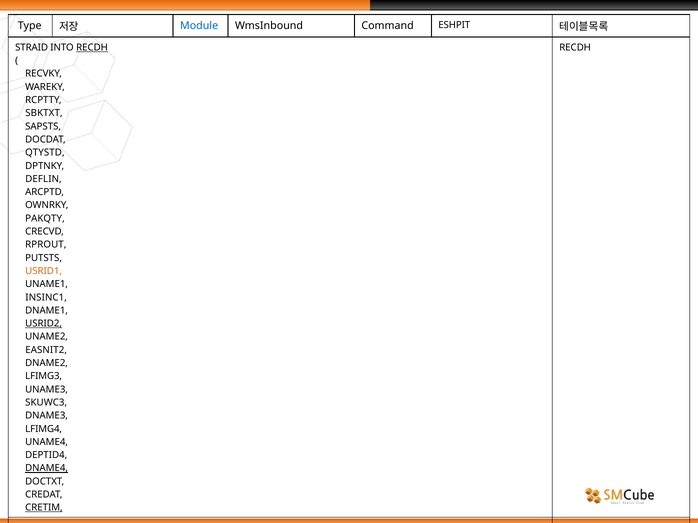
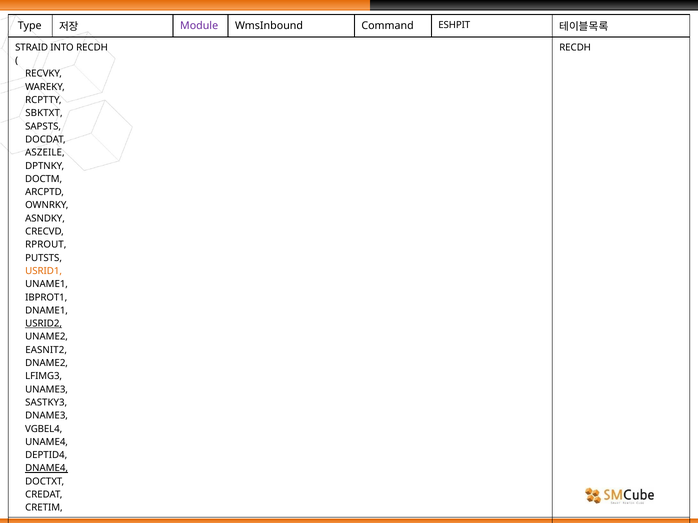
Module colour: blue -> purple
RECDH at (92, 48) underline: present -> none
QTYSTD: QTYSTD -> ASZEILE
DEFLIN: DEFLIN -> DOCTM
PAKQTY: PAKQTY -> ASNDKY
INSINC1: INSINC1 -> IBPROT1
SKUWC3: SKUWC3 -> SASTKY3
LFIMG4: LFIMG4 -> VGBEL4
CRETIM underline: present -> none
